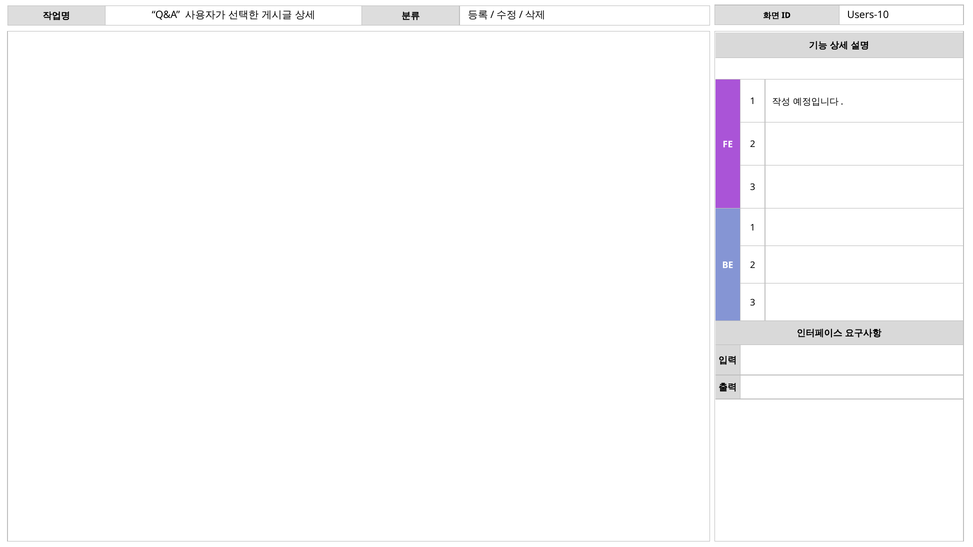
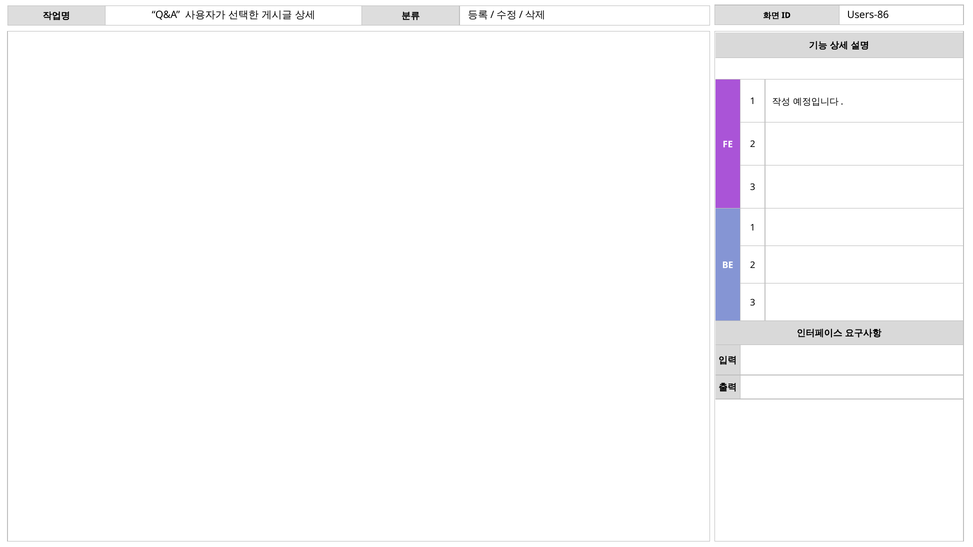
Users-10: Users-10 -> Users-86
